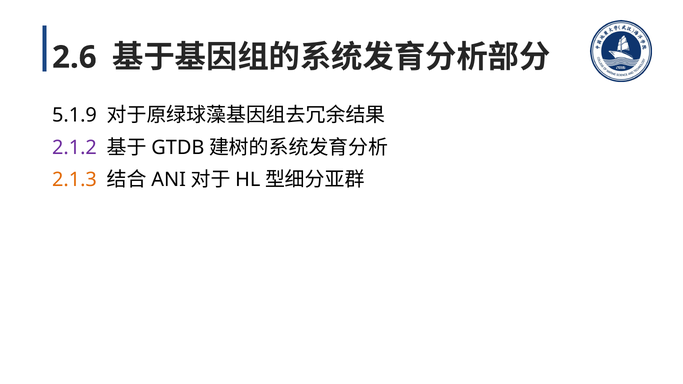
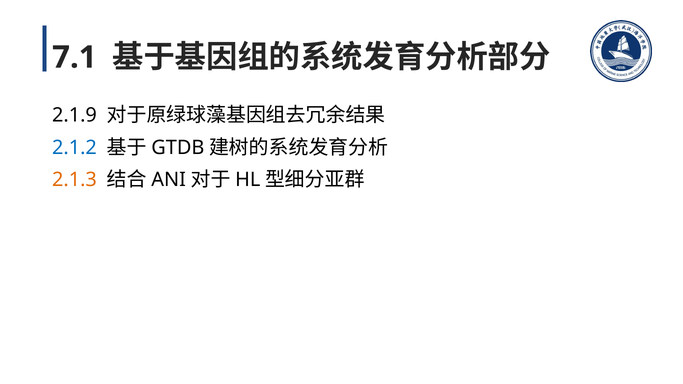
2.6: 2.6 -> 7.1
5.1.9: 5.1.9 -> 2.1.9
2.1.2 colour: purple -> blue
